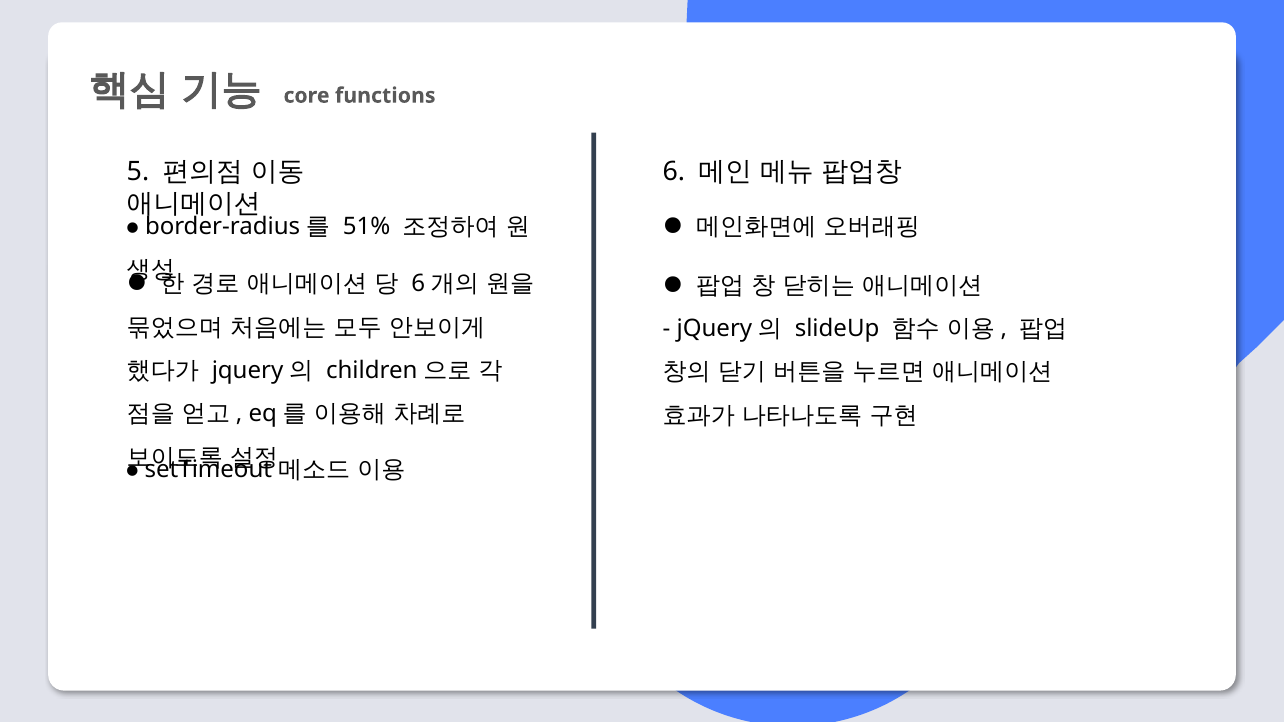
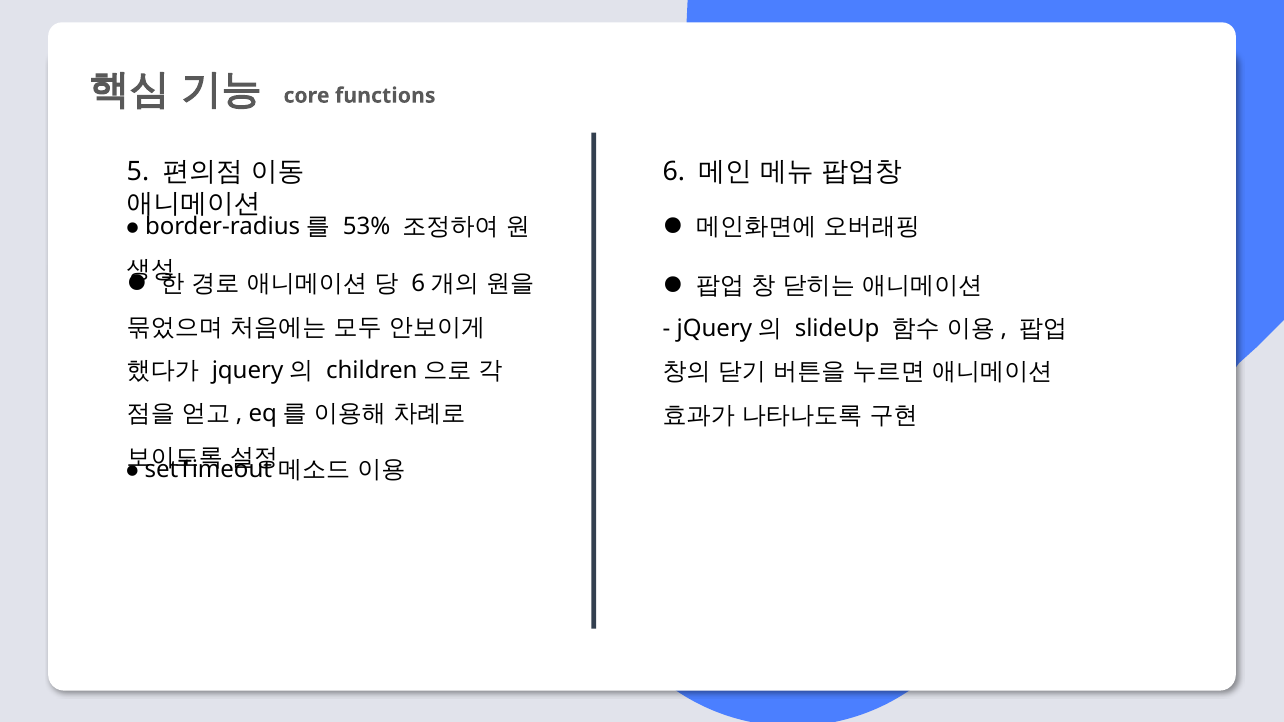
51%: 51% -> 53%
